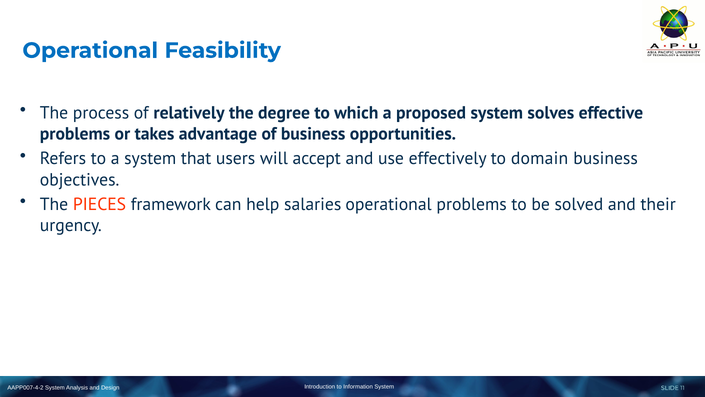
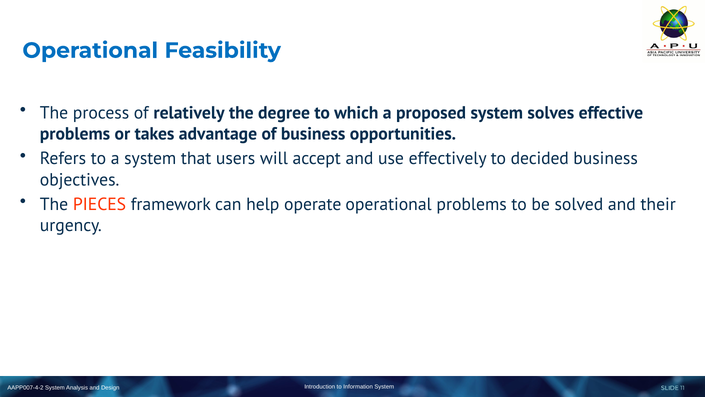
domain: domain -> decided
salaries: salaries -> operate
